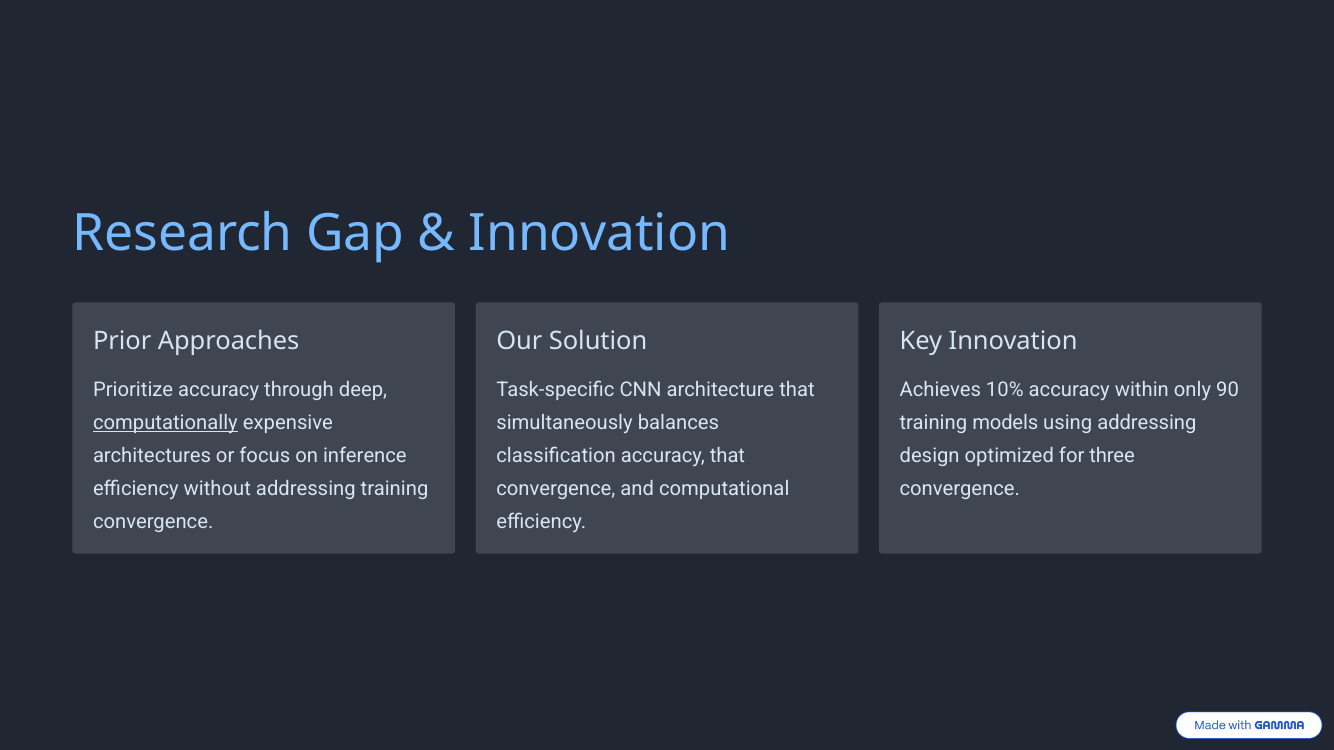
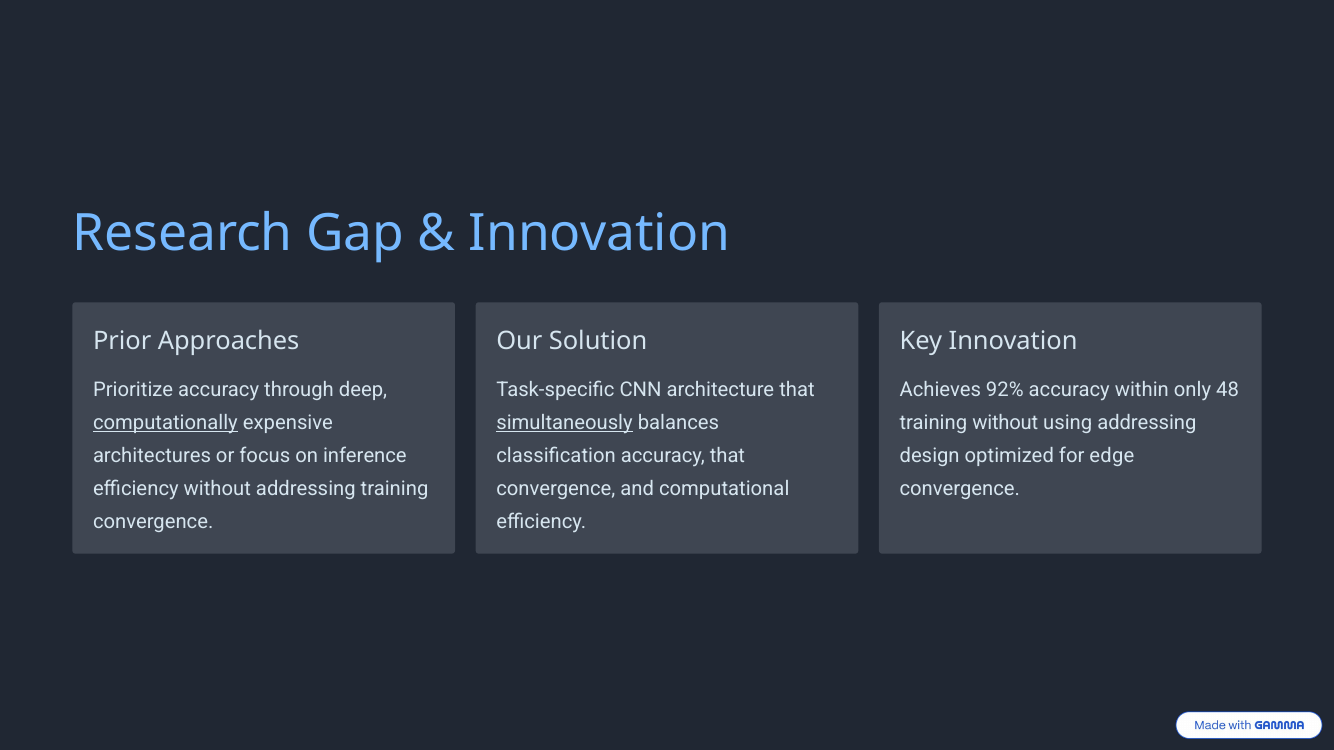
10%: 10% -> 92%
90: 90 -> 48
simultaneously underline: none -> present
training models: models -> without
three: three -> edge
